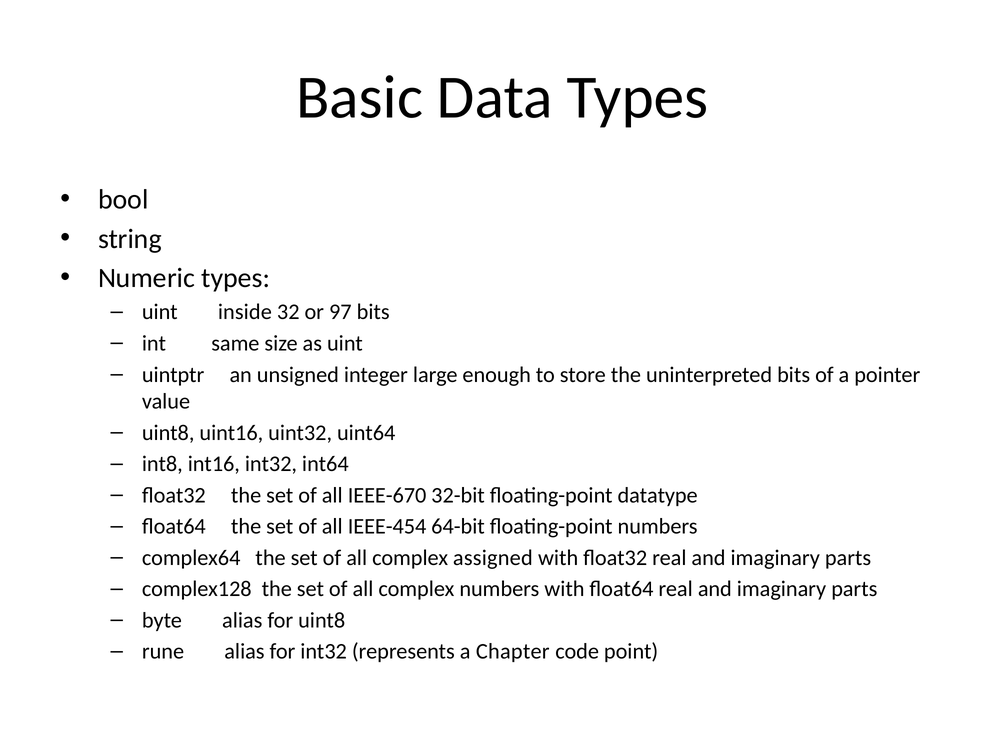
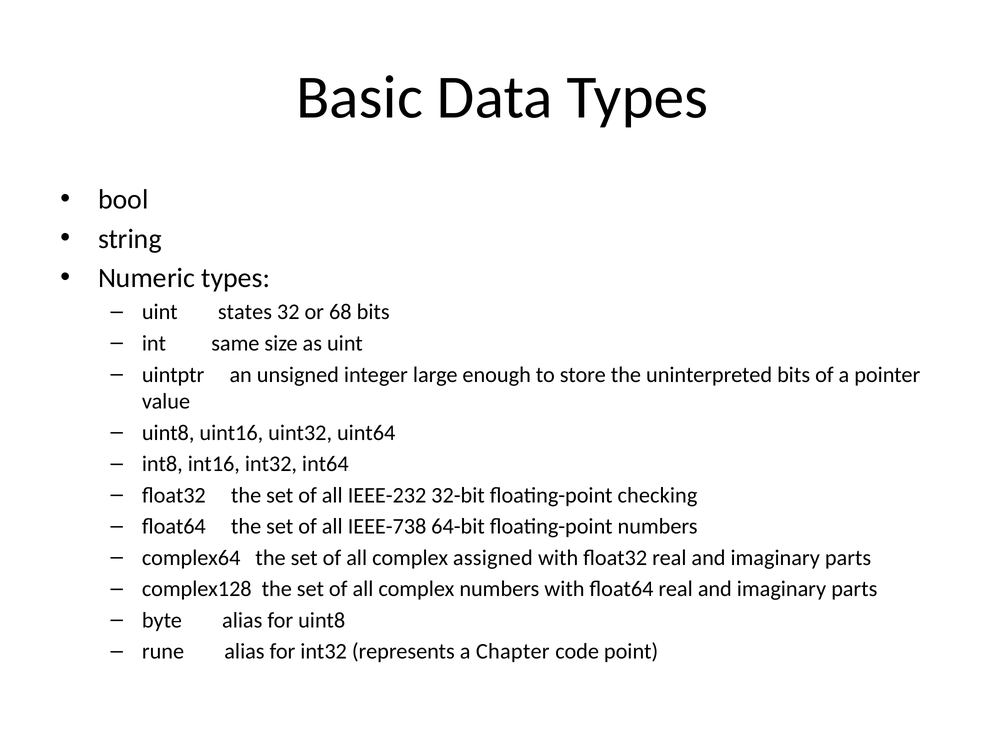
inside: inside -> states
97: 97 -> 68
IEEE-670: IEEE-670 -> IEEE-232
datatype: datatype -> checking
IEEE-454: IEEE-454 -> IEEE-738
